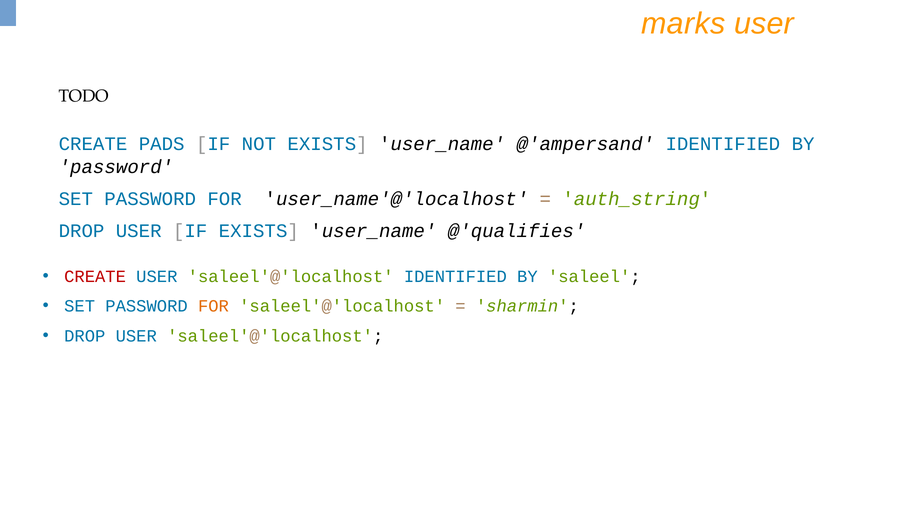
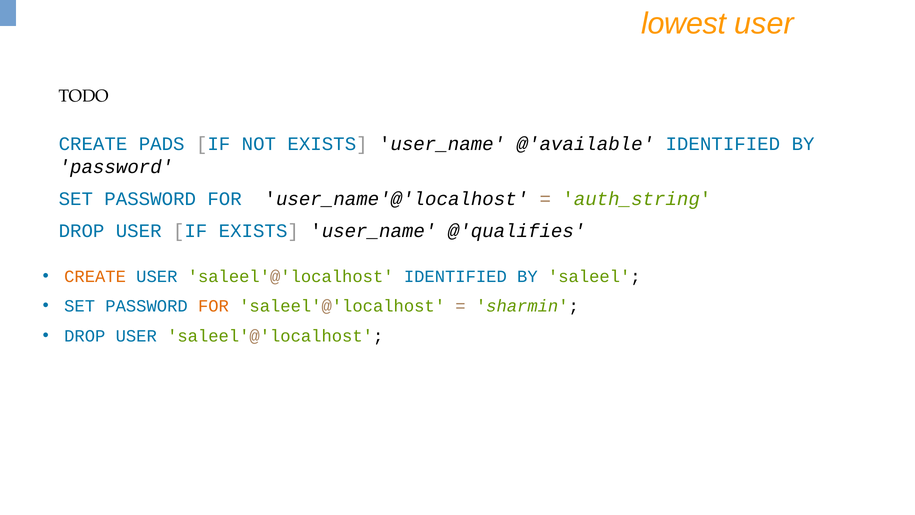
marks: marks -> lowest
@'ampersand: @'ampersand -> @'available
CREATE at (95, 276) colour: red -> orange
